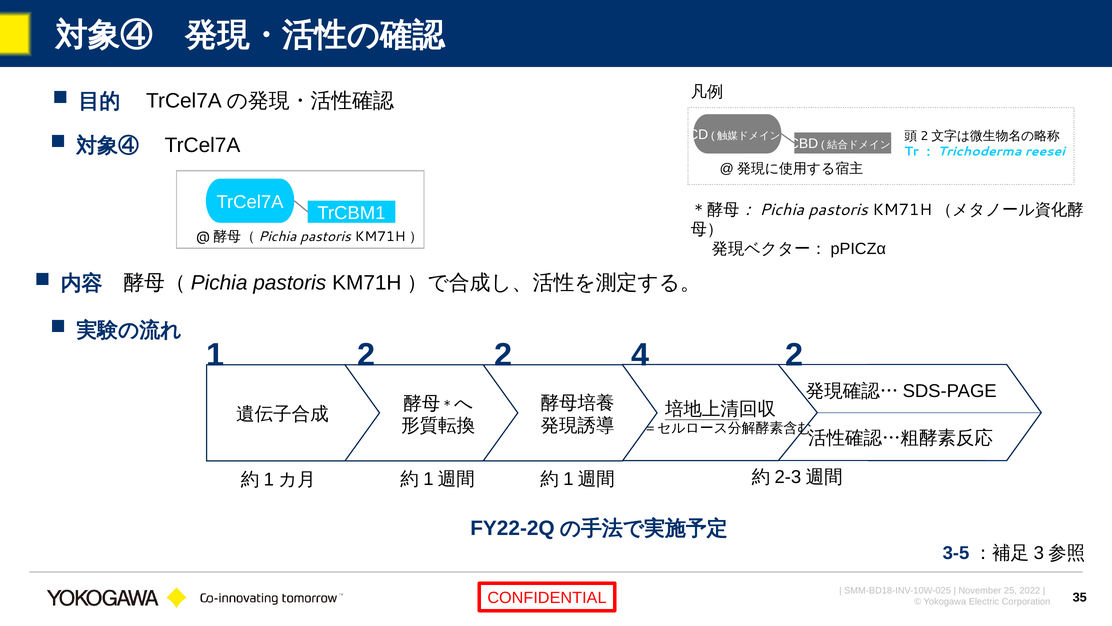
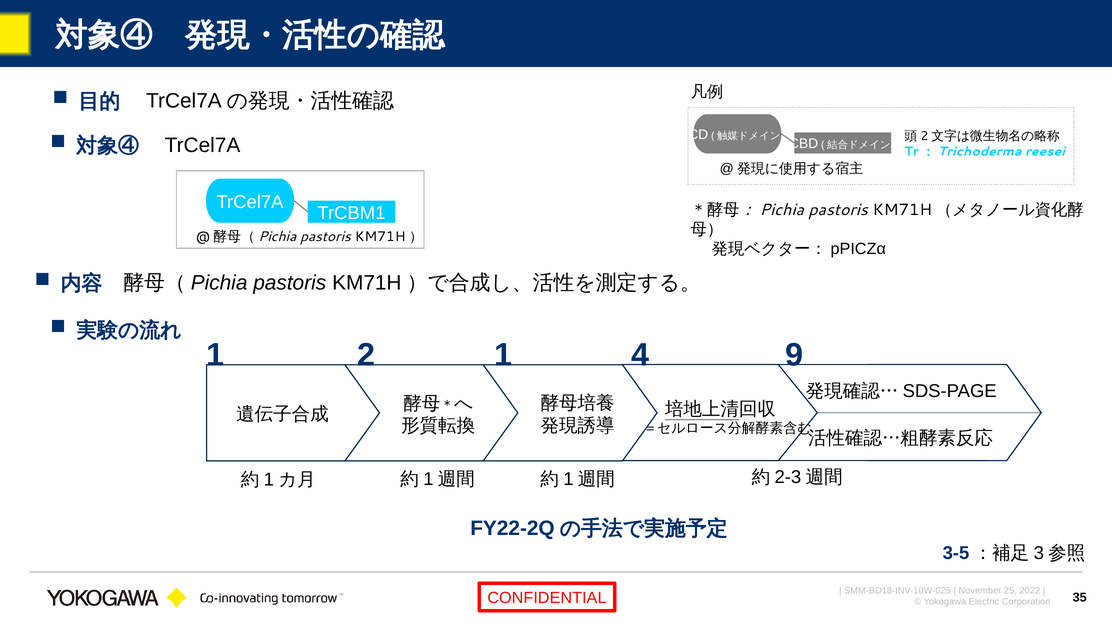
2 2: 2 -> 1
4 2: 2 -> 9
